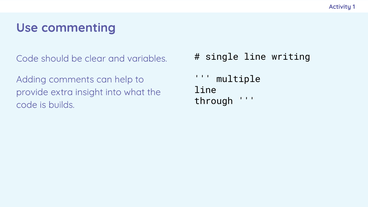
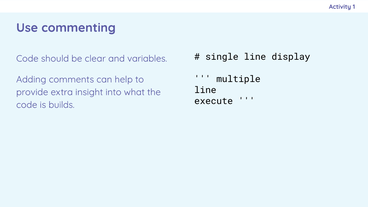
writing: writing -> display
through: through -> execute
